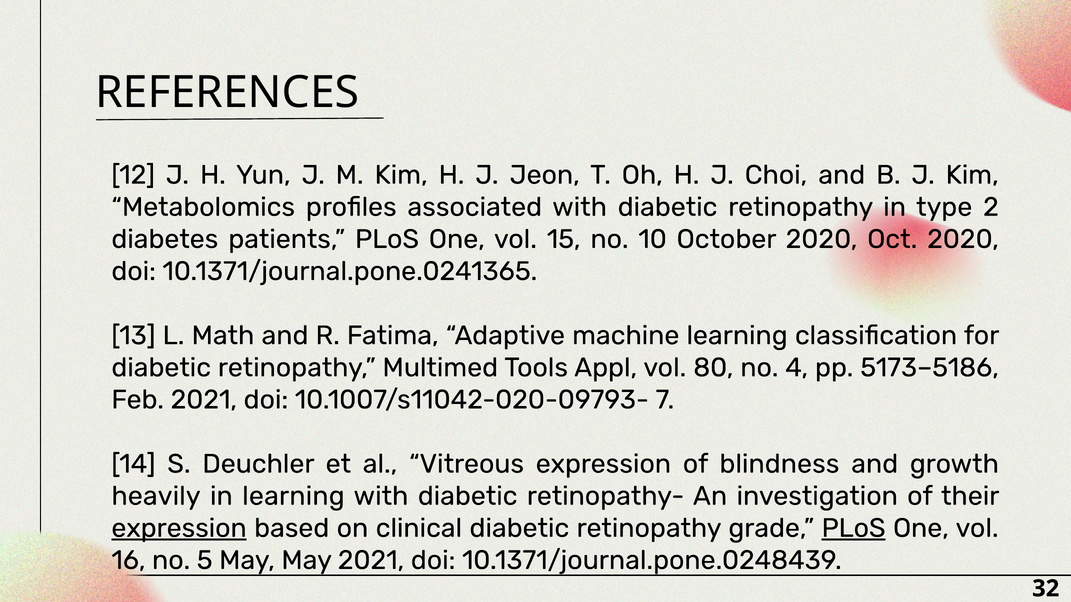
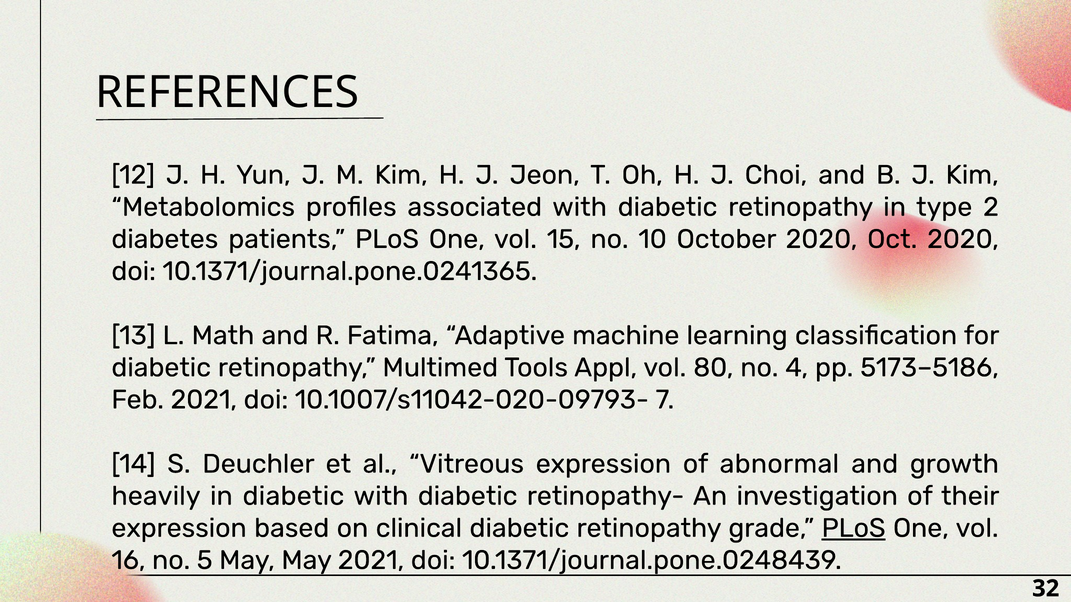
blindness: blindness -> abnormal
in learning: learning -> diabetic
expression at (179, 528) underline: present -> none
